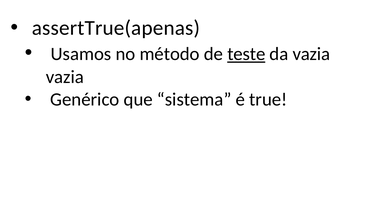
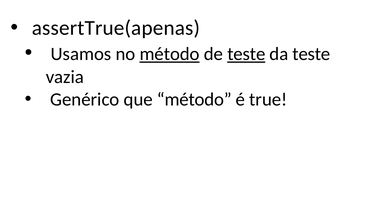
método at (170, 54) underline: none -> present
da vazia: vazia -> teste
que sistema: sistema -> método
